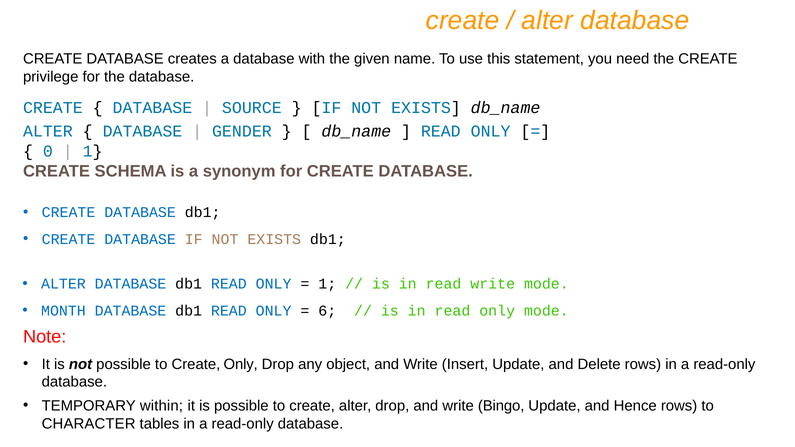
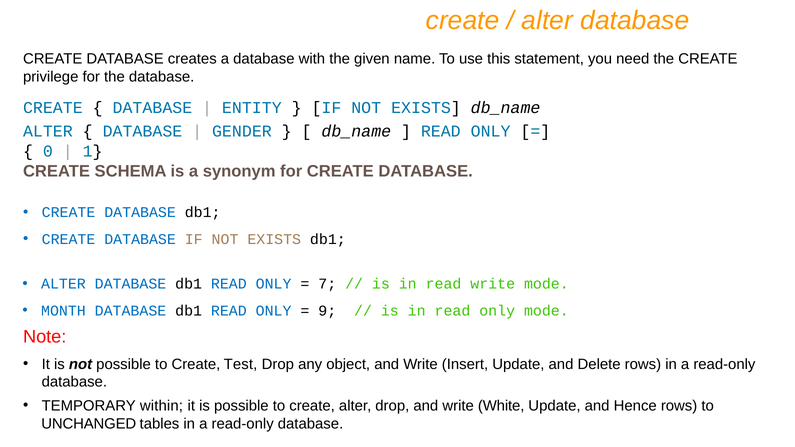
SOURCE: SOURCE -> ENTITY
1 at (327, 284): 1 -> 7
6: 6 -> 9
Create Only: Only -> Test
Bingo: Bingo -> White
CHARACTER: CHARACTER -> UNCHANGED
